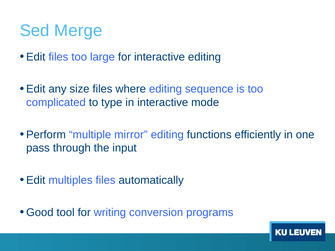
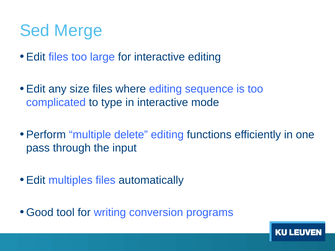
mirror: mirror -> delete
